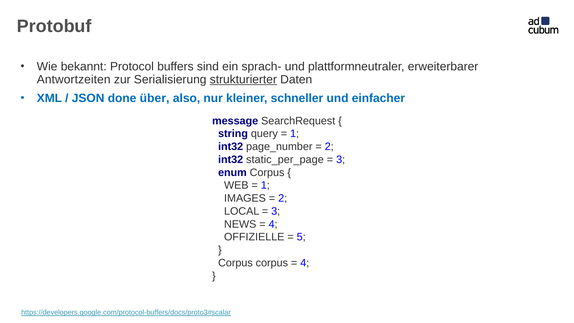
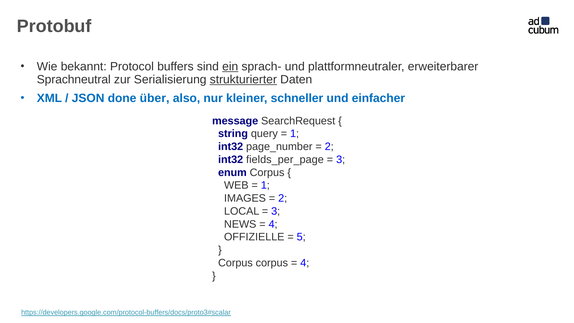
ein underline: none -> present
Antwortzeiten: Antwortzeiten -> Sprachneutral
static_per_page: static_per_page -> fields_per_page
